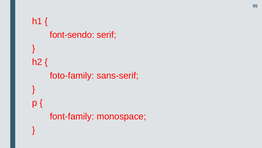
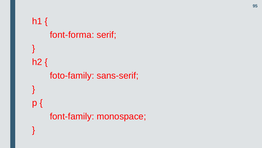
font-sendo: font-sendo -> font-forma
